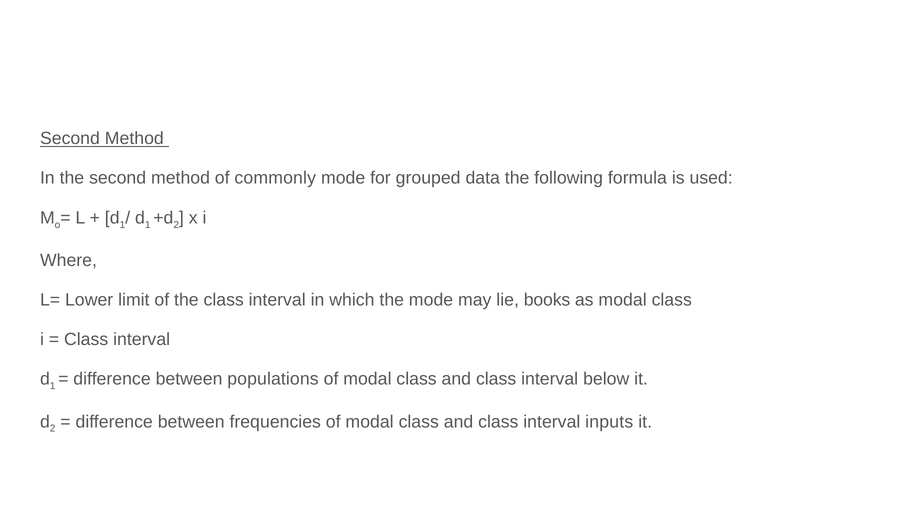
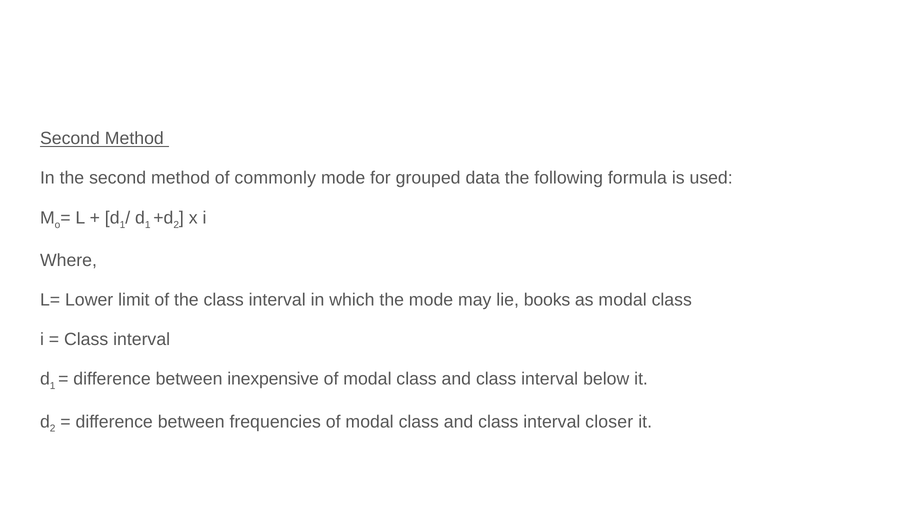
populations: populations -> inexpensive
inputs: inputs -> closer
